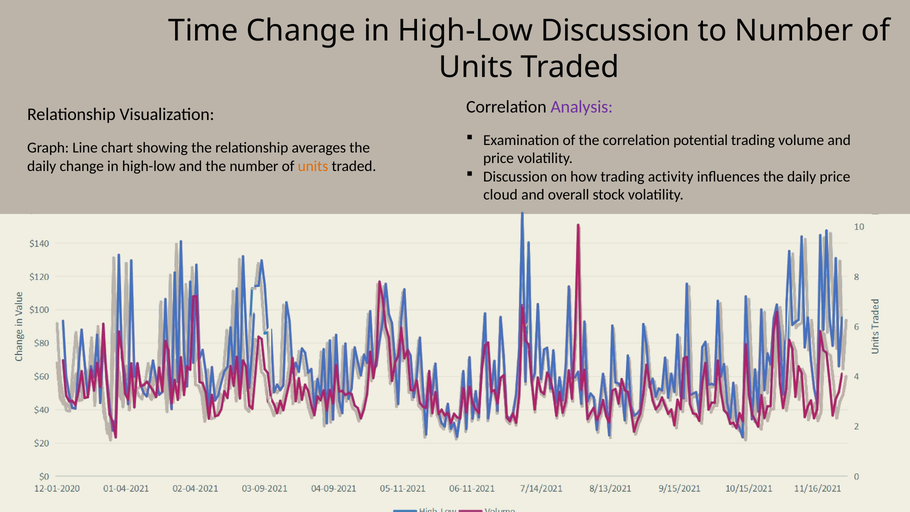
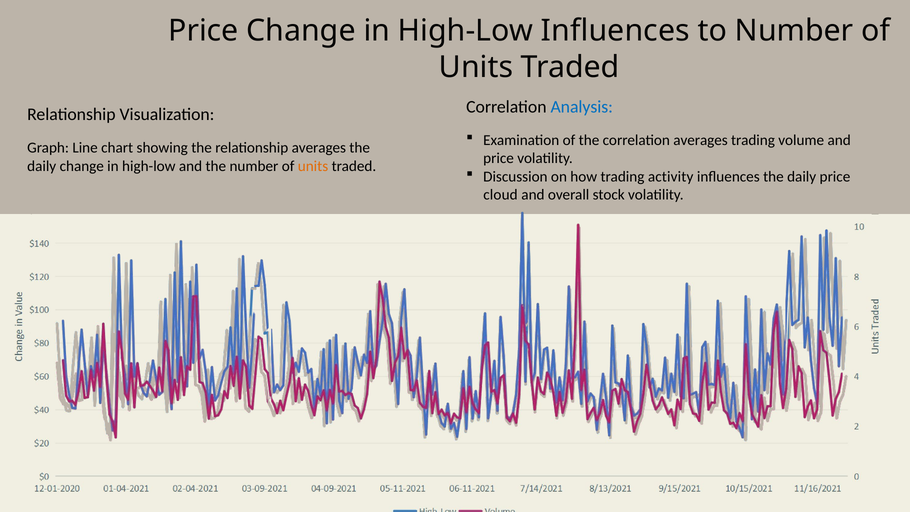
Time at (203, 31): Time -> Price
High-Low Discussion: Discussion -> Influences
Analysis colour: purple -> blue
correlation potential: potential -> averages
